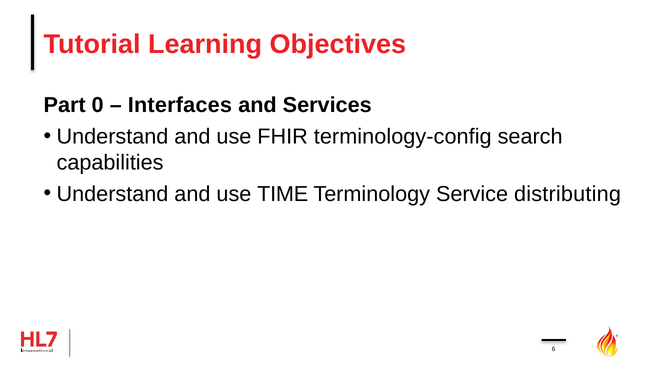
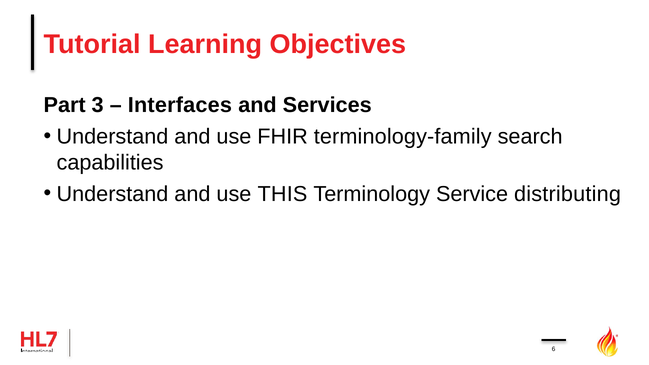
0: 0 -> 3
terminology-config: terminology-config -> terminology-family
TIME: TIME -> THIS
